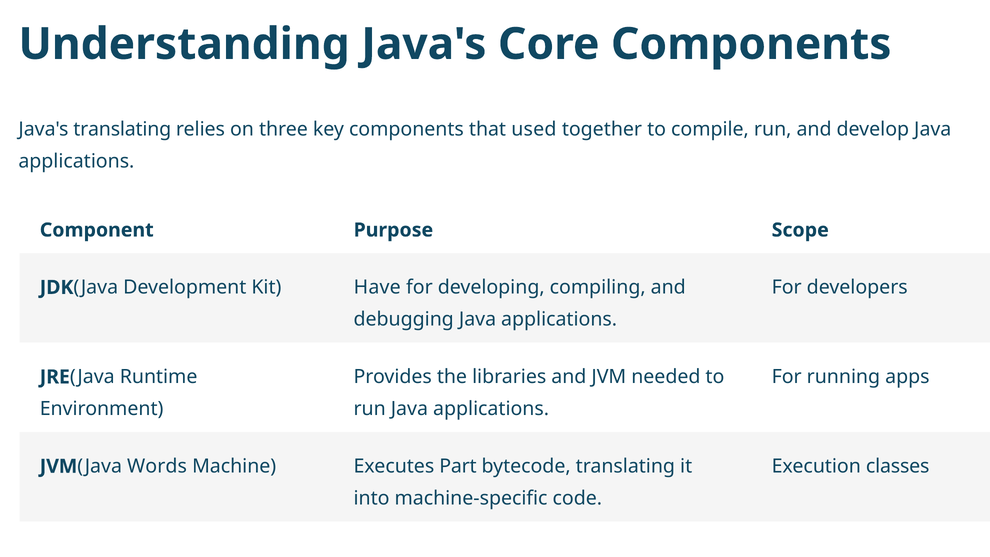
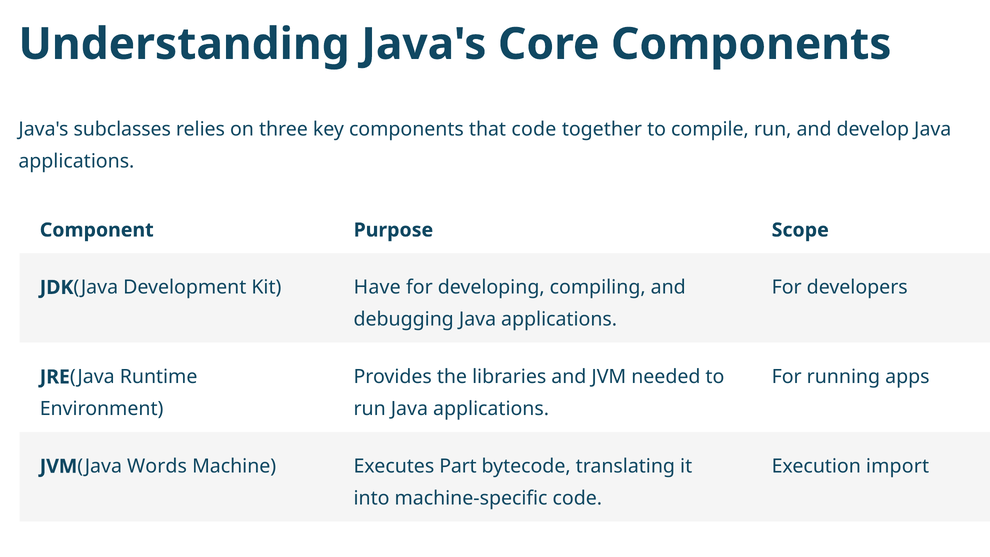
Java's translating: translating -> subclasses
that used: used -> code
classes: classes -> import
